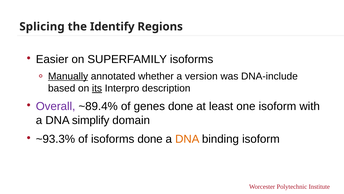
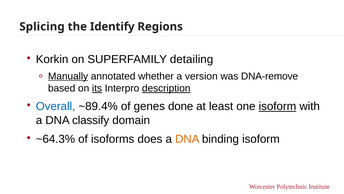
Easier: Easier -> Korkin
SUPERFAMILY isoforms: isoforms -> detailing
DNA-include: DNA-include -> DNA-remove
description underline: none -> present
Overall colour: purple -> blue
isoform at (277, 106) underline: none -> present
simplify: simplify -> classify
~93.3%: ~93.3% -> ~64.3%
isoforms done: done -> does
